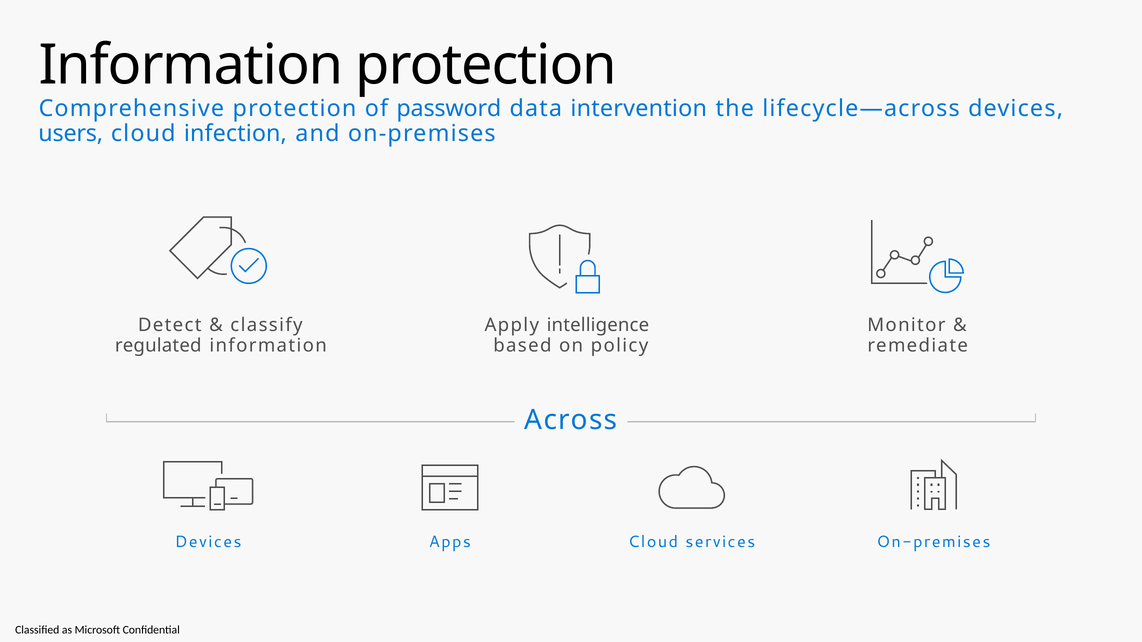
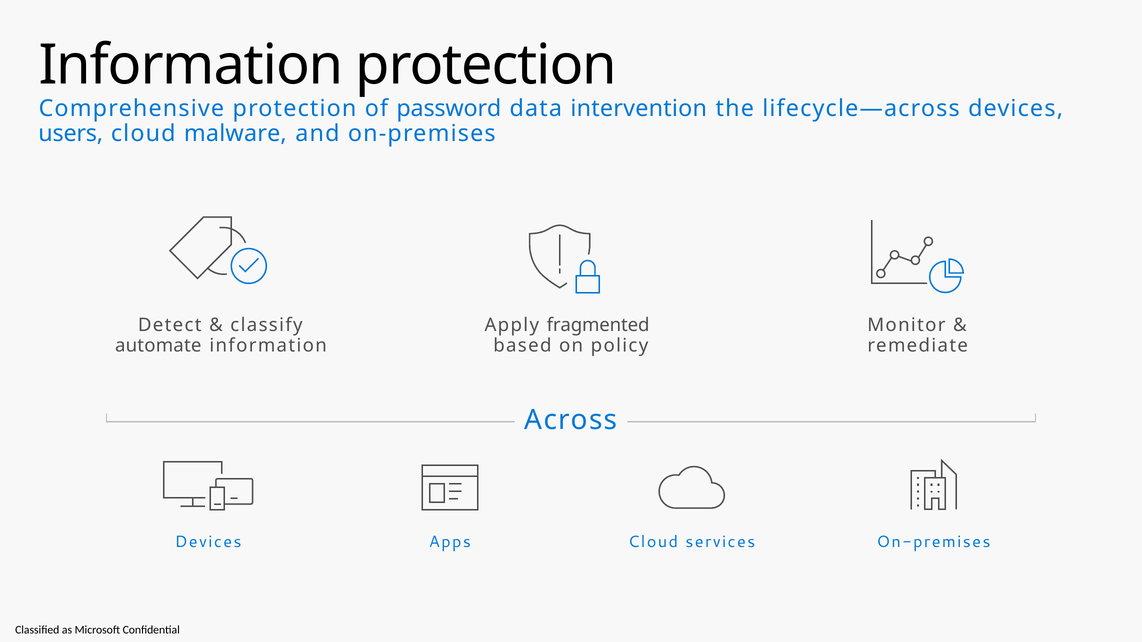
infection: infection -> malware
intelligence: intelligence -> fragmented
regulated: regulated -> automate
